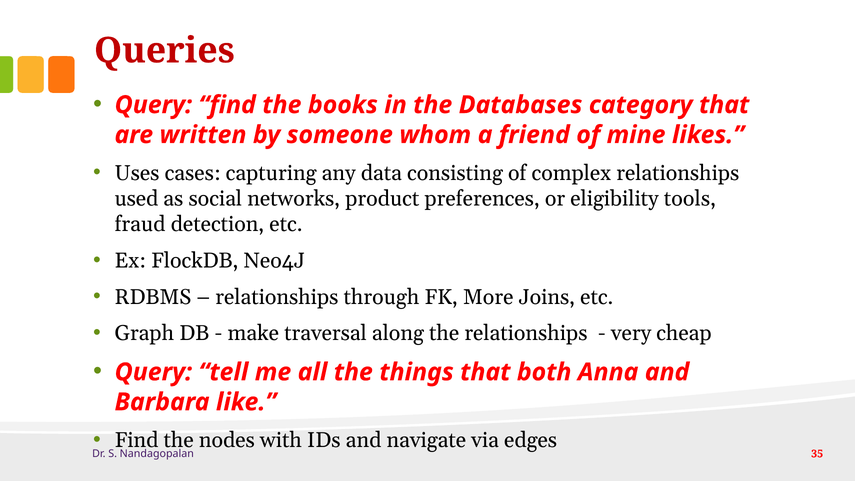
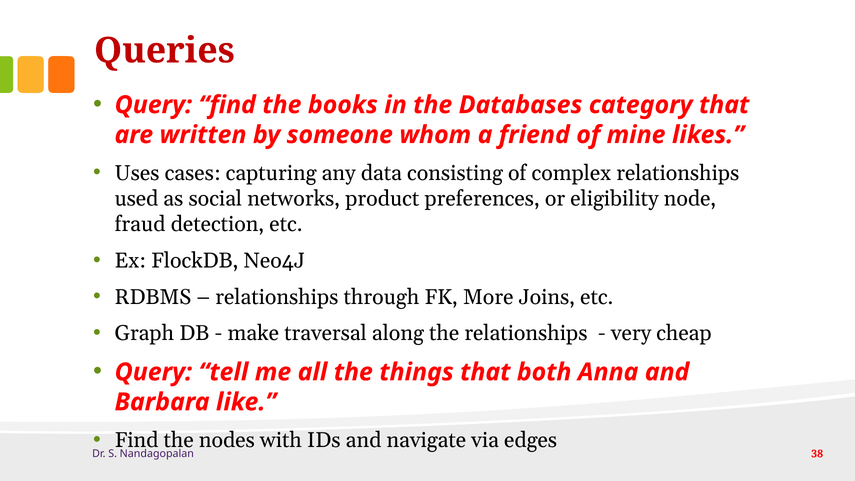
tools: tools -> node
35: 35 -> 38
